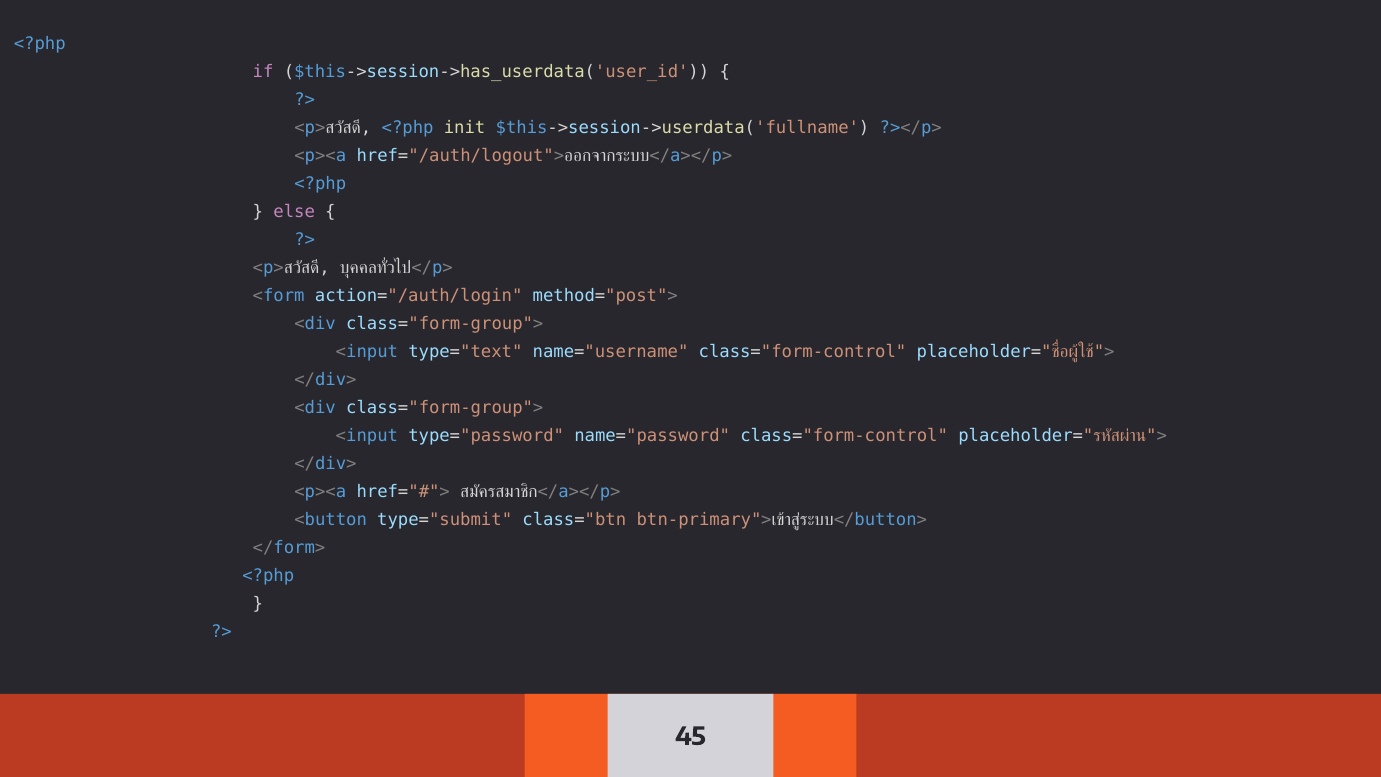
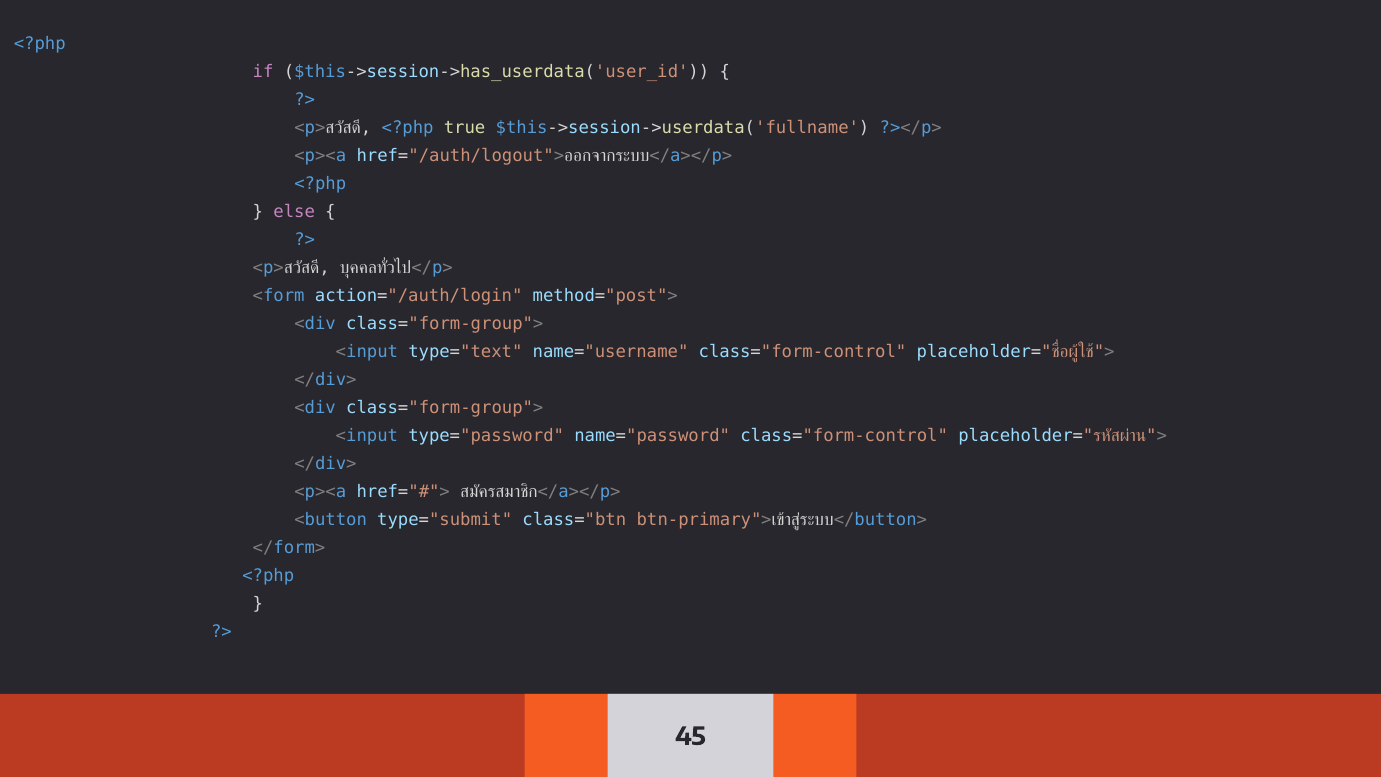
init: init -> true
